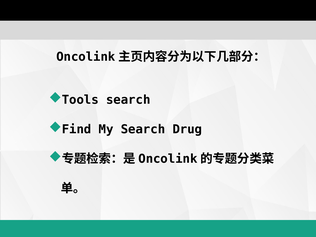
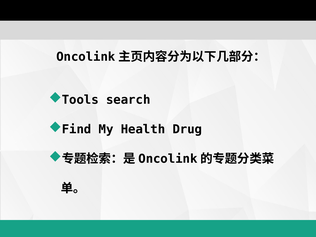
My Search: Search -> Health
